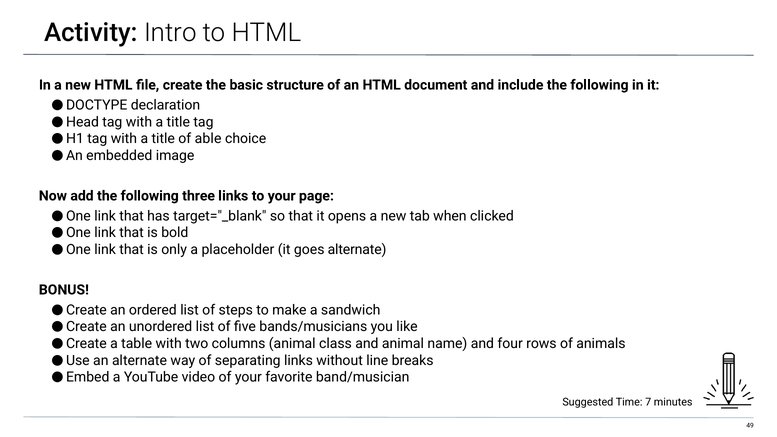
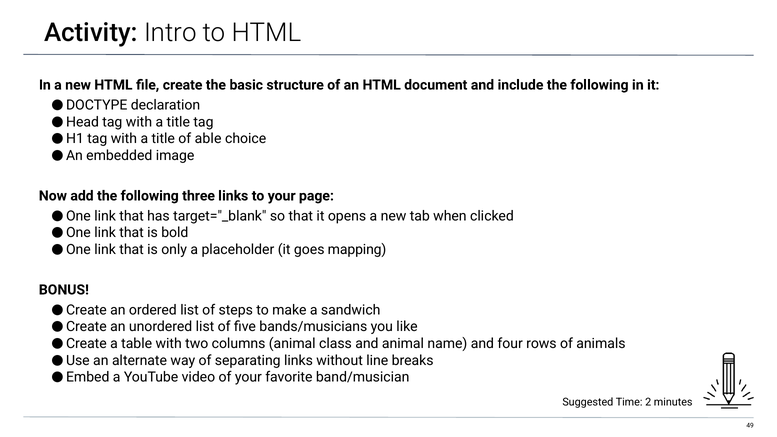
goes alternate: alternate -> mapping
7: 7 -> 2
